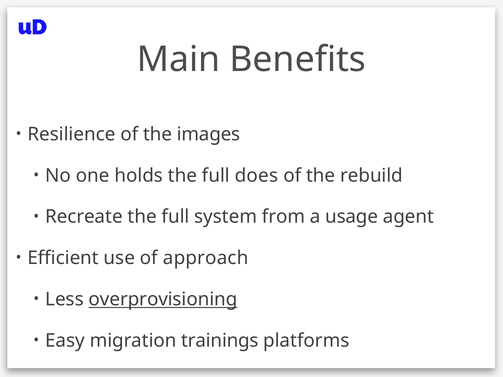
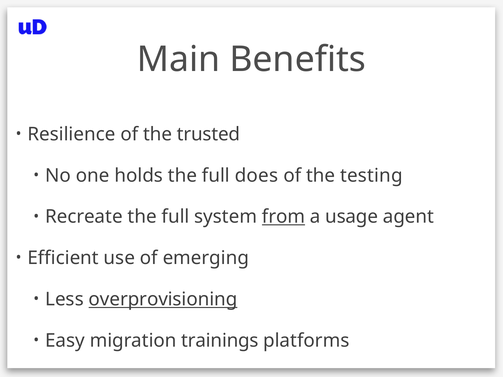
images: images -> trusted
rebuild: rebuild -> testing
from underline: none -> present
approach: approach -> emerging
